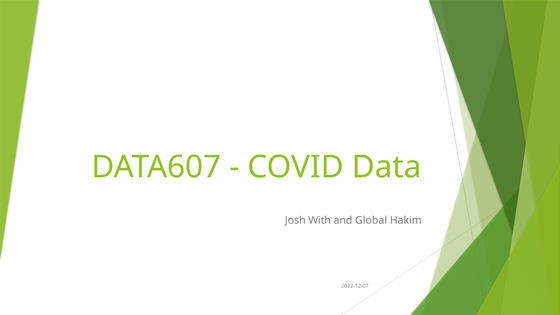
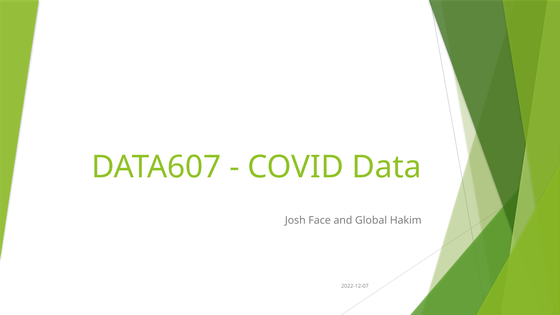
With: With -> Face
